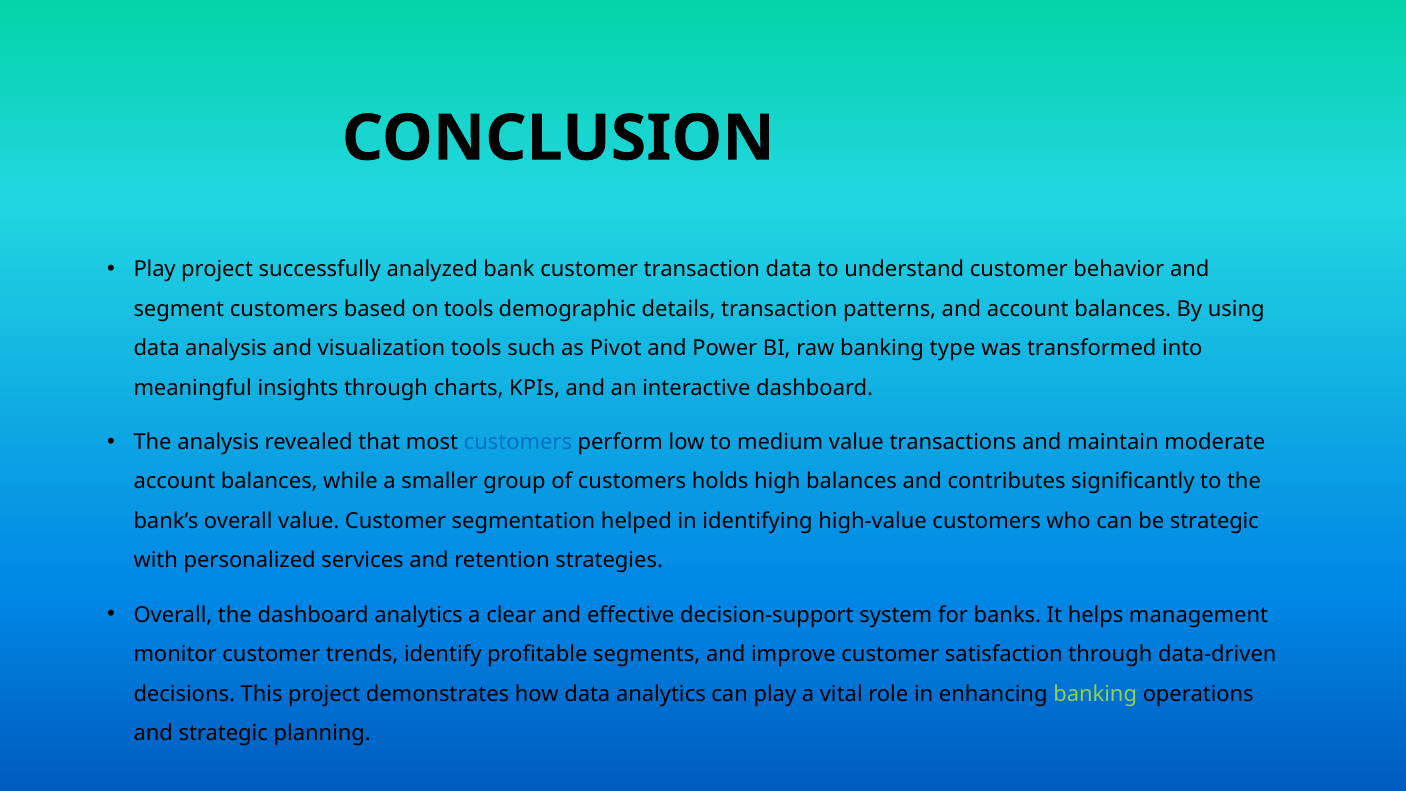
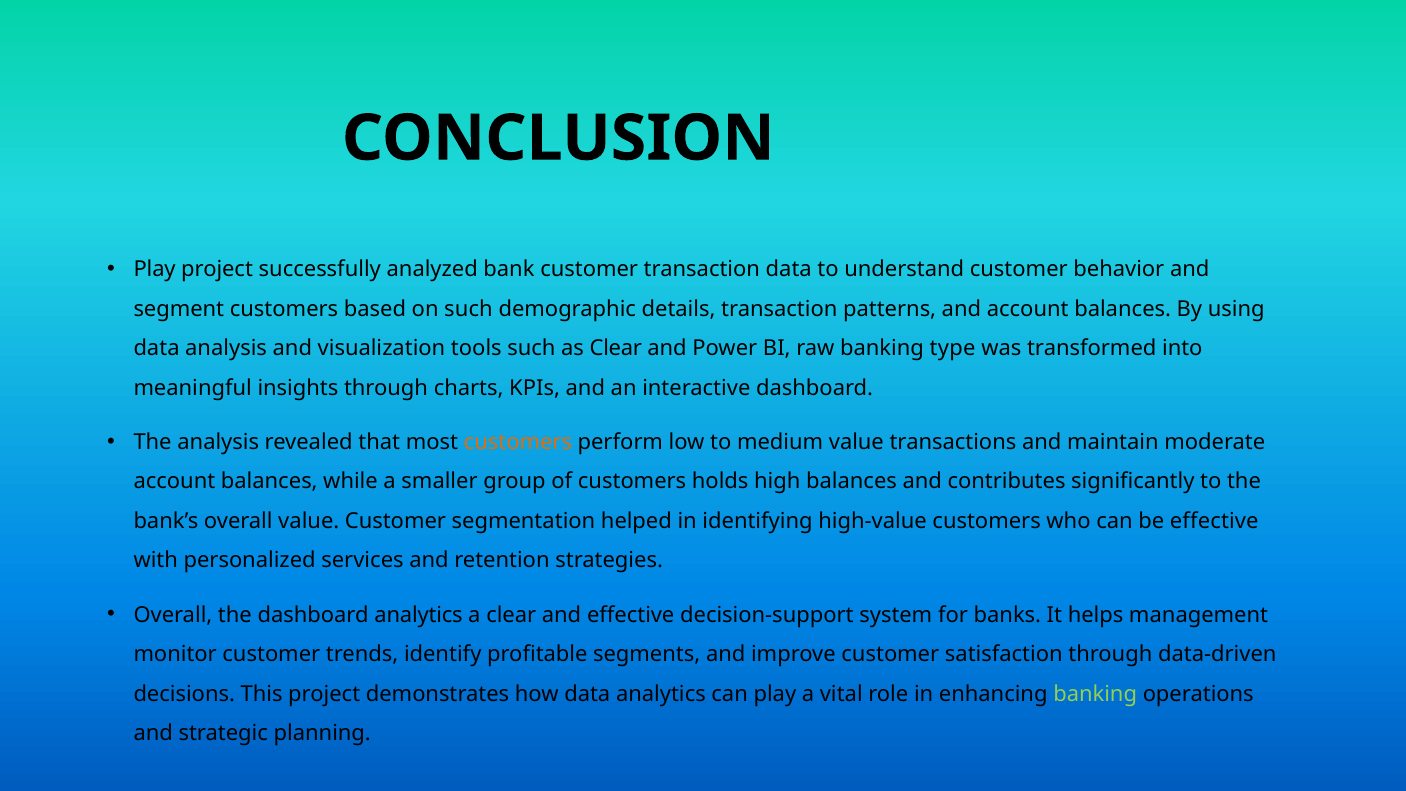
on tools: tools -> such
as Pivot: Pivot -> Clear
customers at (518, 442) colour: blue -> orange
be strategic: strategic -> effective
